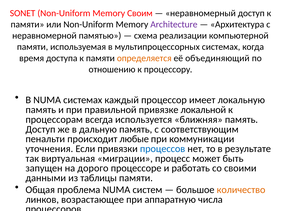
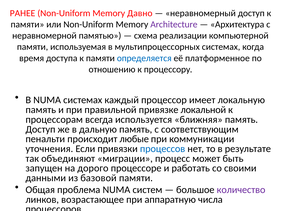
SONET: SONET -> РАНЕЕ
Своим: Своим -> Давно
определяется colour: orange -> blue
объединяющий: объединяющий -> платформенное
виртуальная: виртуальная -> объединяют
таблицы: таблицы -> базовой
количество colour: orange -> purple
